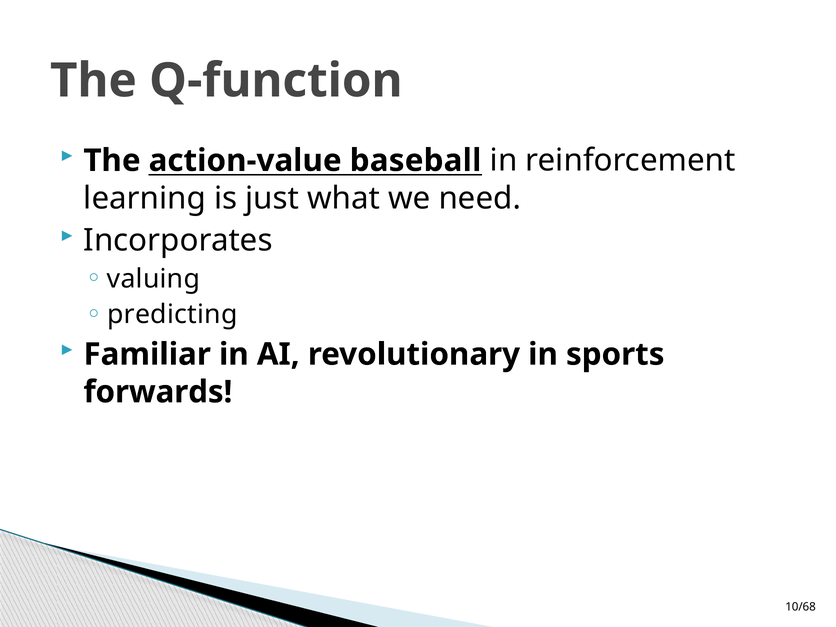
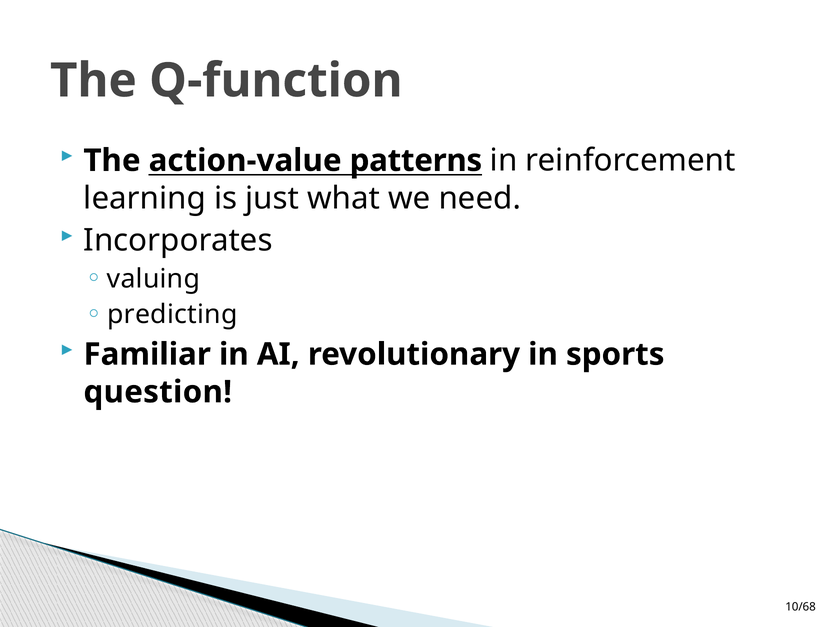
baseball: baseball -> patterns
forwards: forwards -> question
